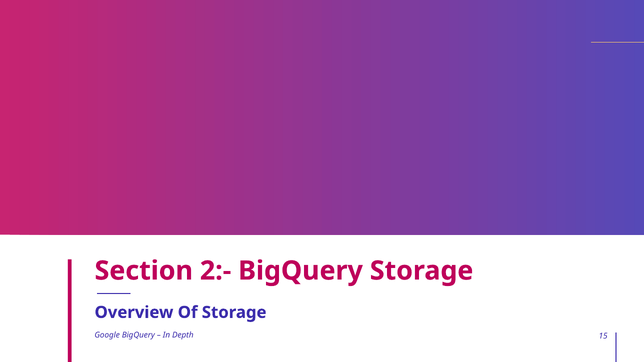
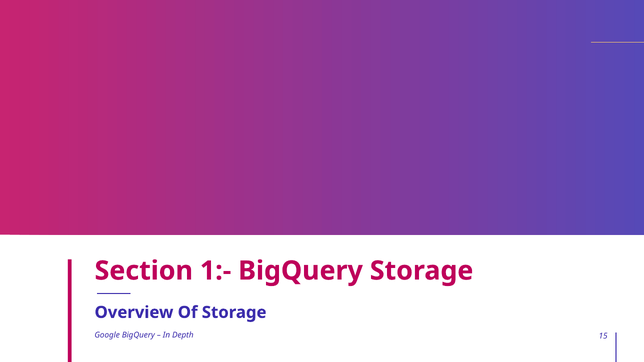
2:-: 2:- -> 1:-
